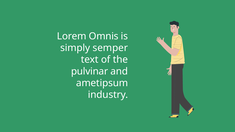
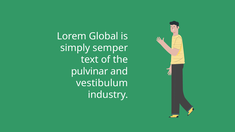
Omnis: Omnis -> Global
ametipsum: ametipsum -> vestibulum
